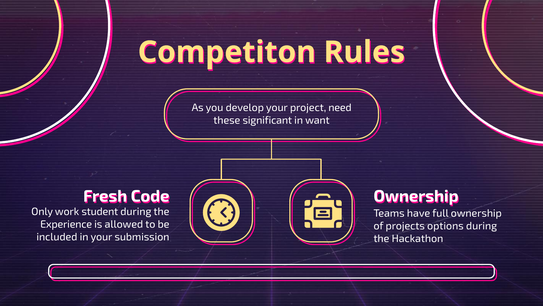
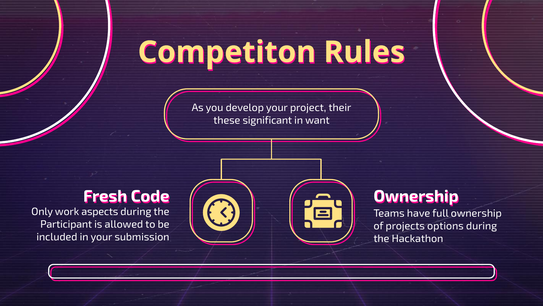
need: need -> their
student: student -> aspects
Experience: Experience -> Participant
